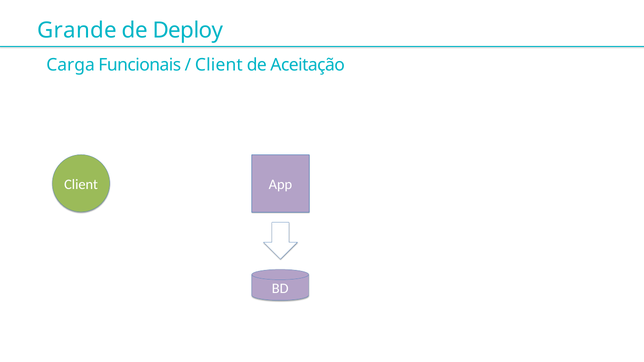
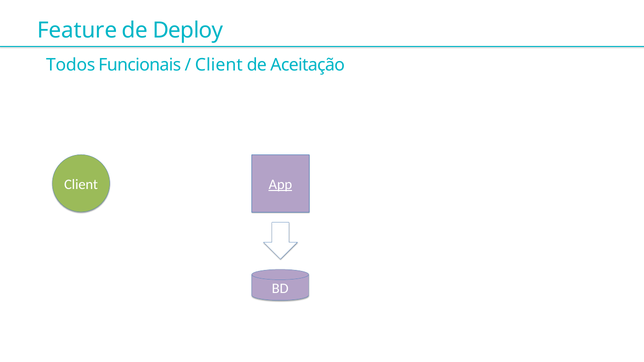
Grande: Grande -> Feature
Carga: Carga -> Todos
App underline: none -> present
